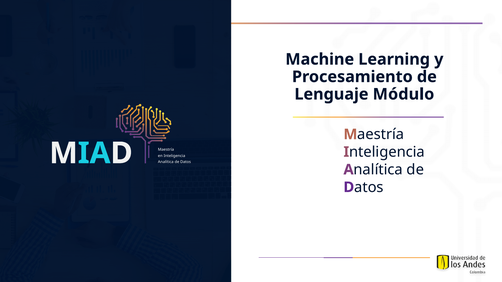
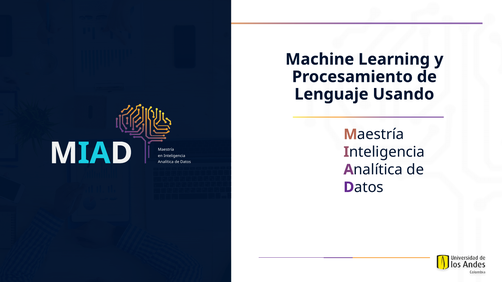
Módulo: Módulo -> Usando
